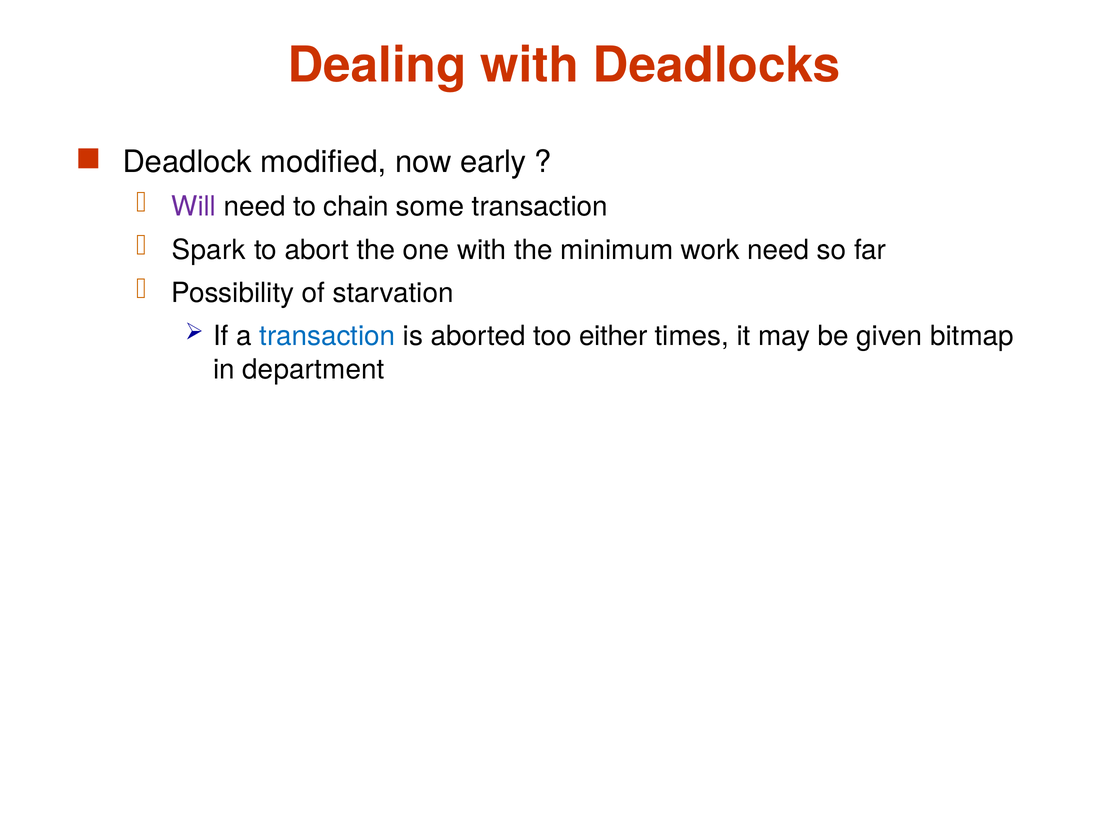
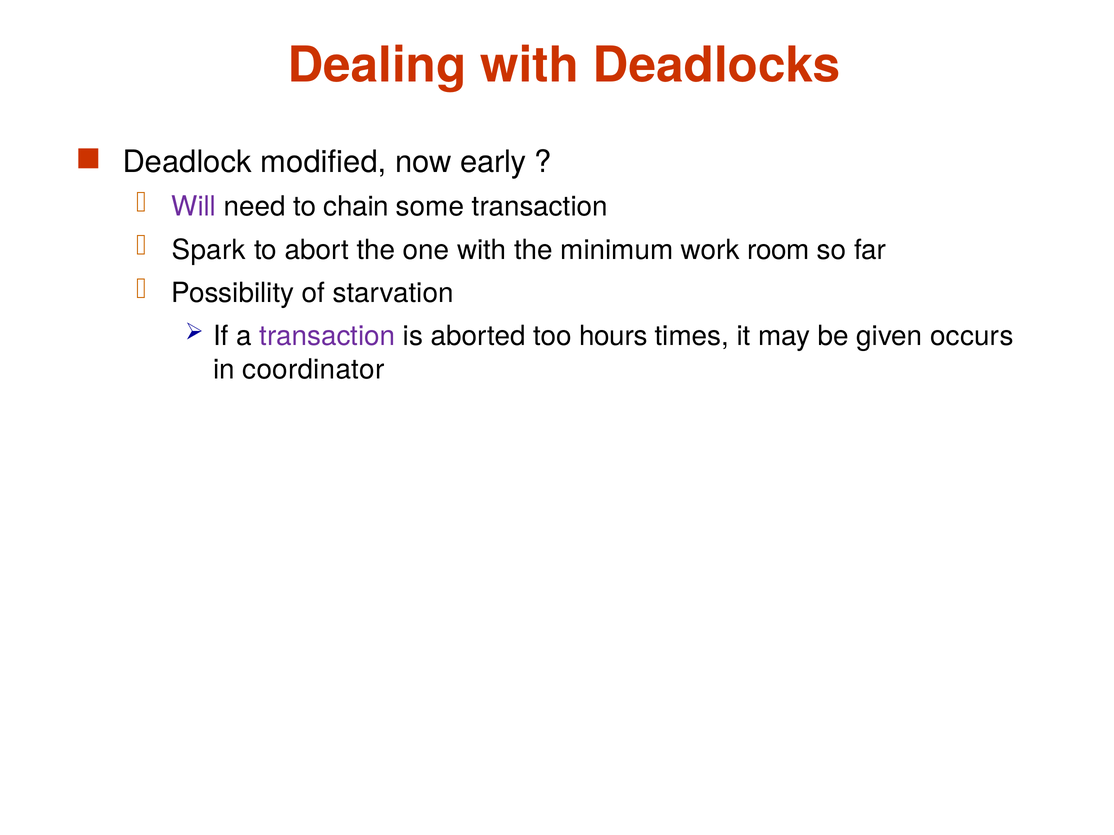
work need: need -> room
transaction at (327, 336) colour: blue -> purple
either: either -> hours
bitmap: bitmap -> occurs
department: department -> coordinator
